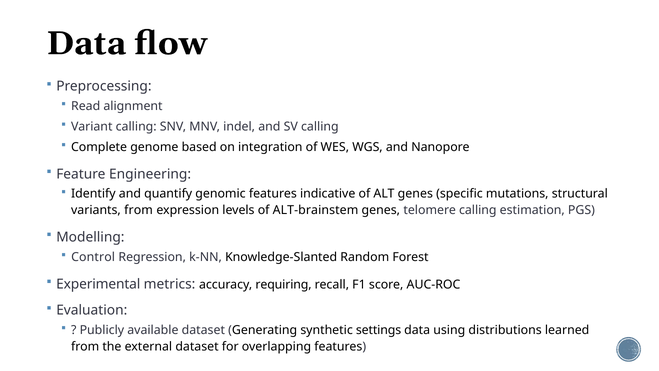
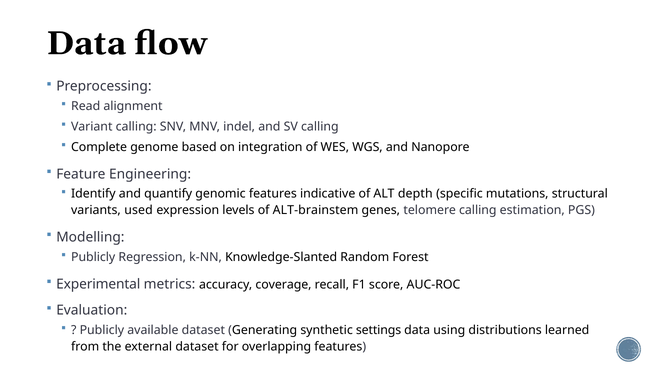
ALT genes: genes -> depth
variants from: from -> used
Control at (93, 257): Control -> Publicly
requiring: requiring -> coverage
